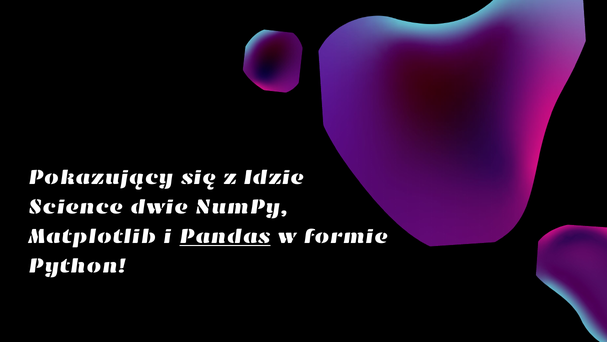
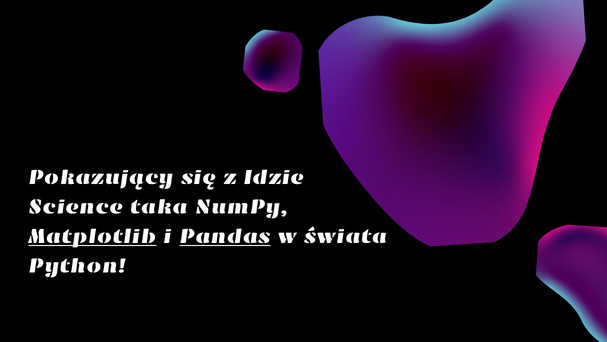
dwie: dwie -> taka
Matplotlib underline: none -> present
formie: formie -> świata
